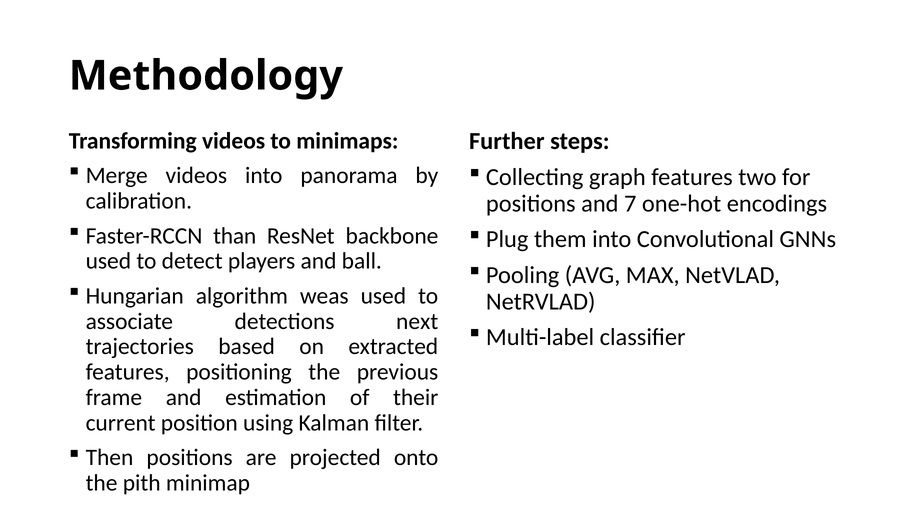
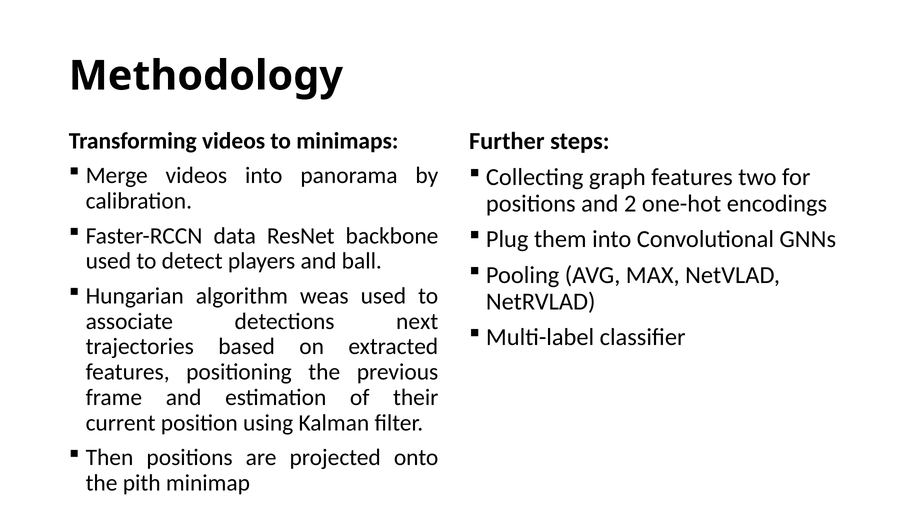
7: 7 -> 2
than: than -> data
